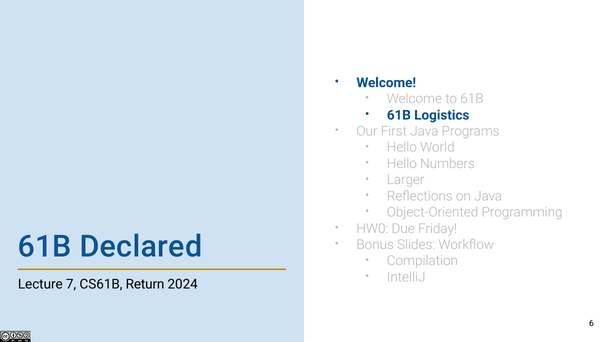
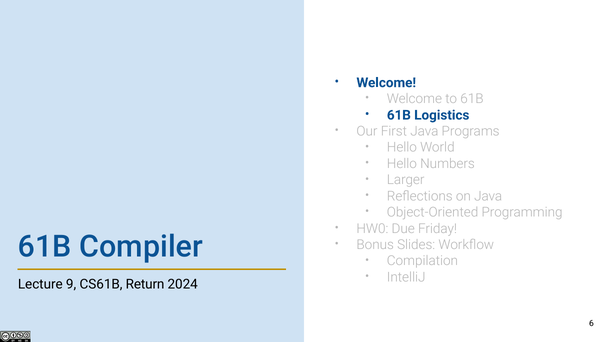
Declared: Declared -> Compiler
7: 7 -> 9
